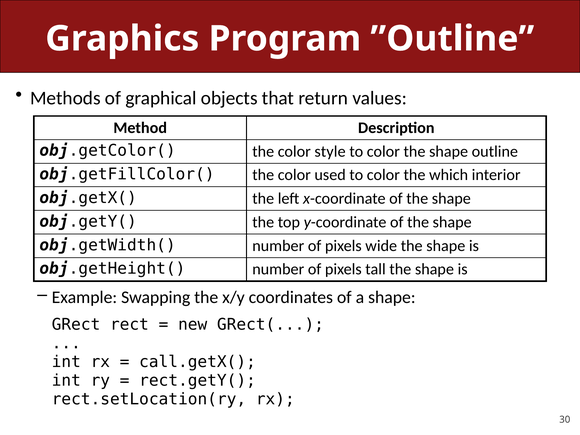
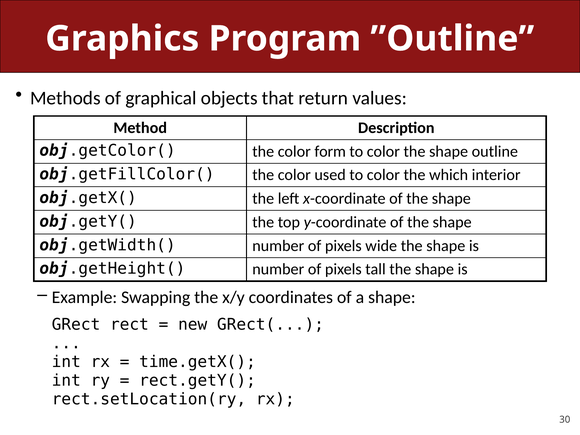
style: style -> form
call.getX(: call.getX( -> time.getX(
